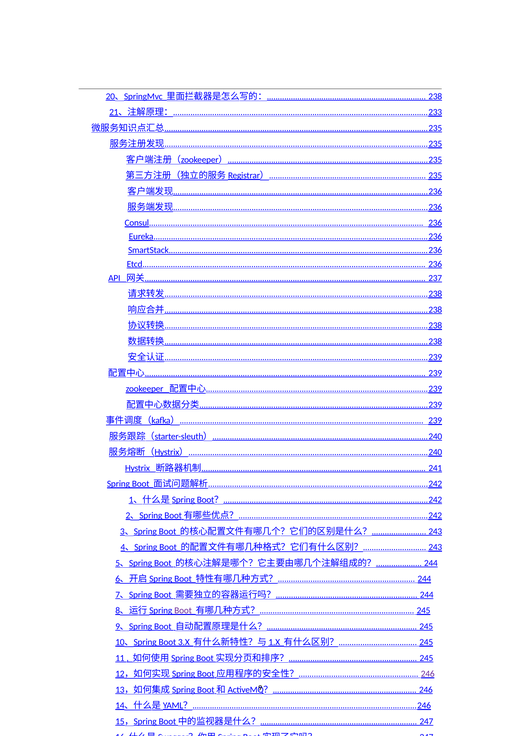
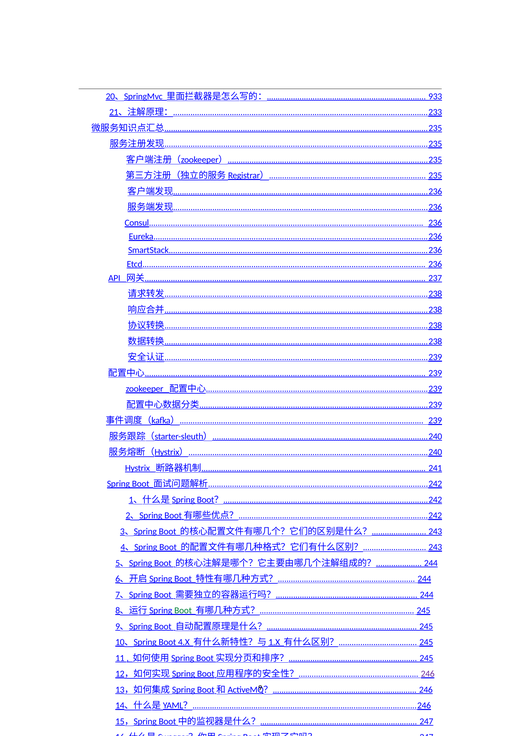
238: 238 -> 933
Boot at (183, 610) colour: purple -> green
3.X: 3.X -> 4.X
